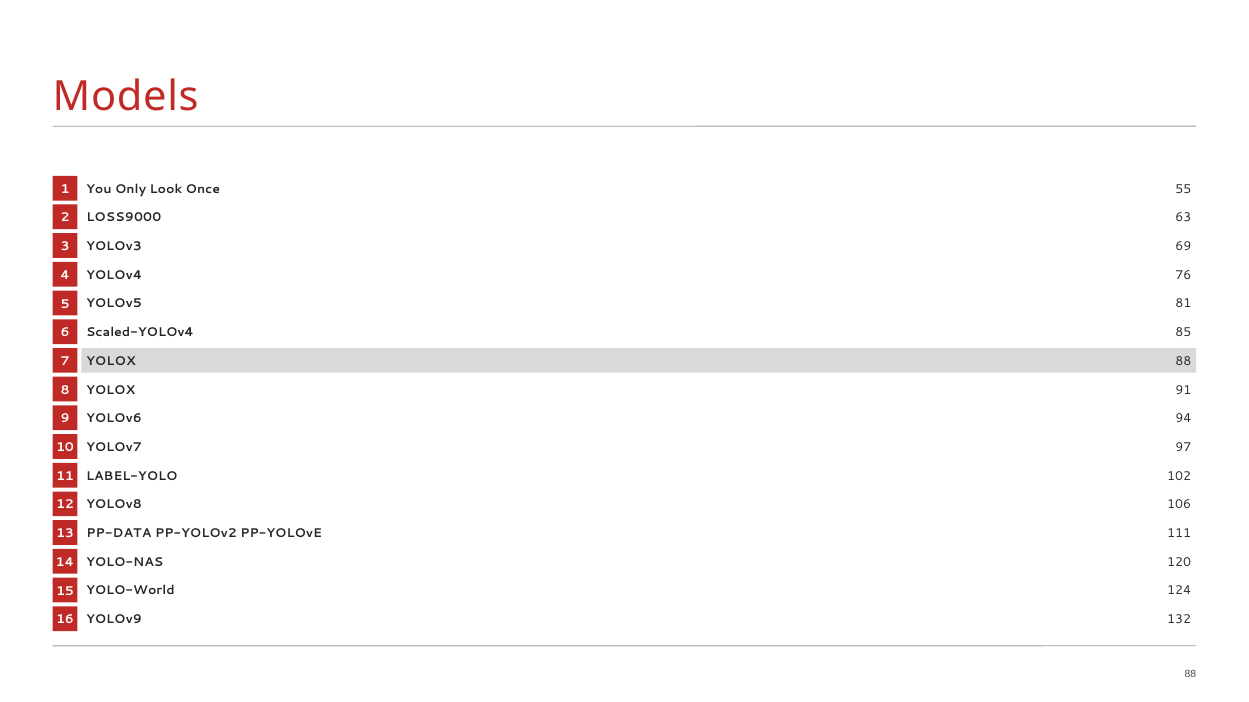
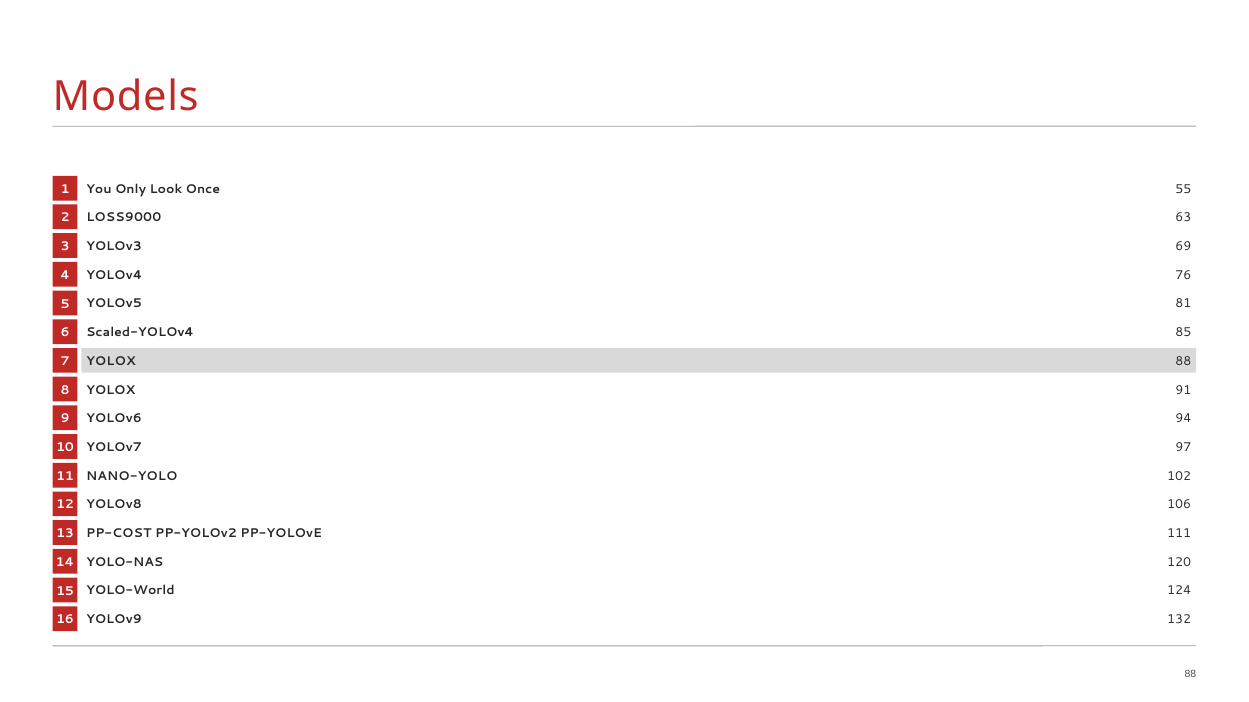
LABEL-YOLO: LABEL-YOLO -> NANO-YOLO
PP-DATA: PP-DATA -> PP-COST
